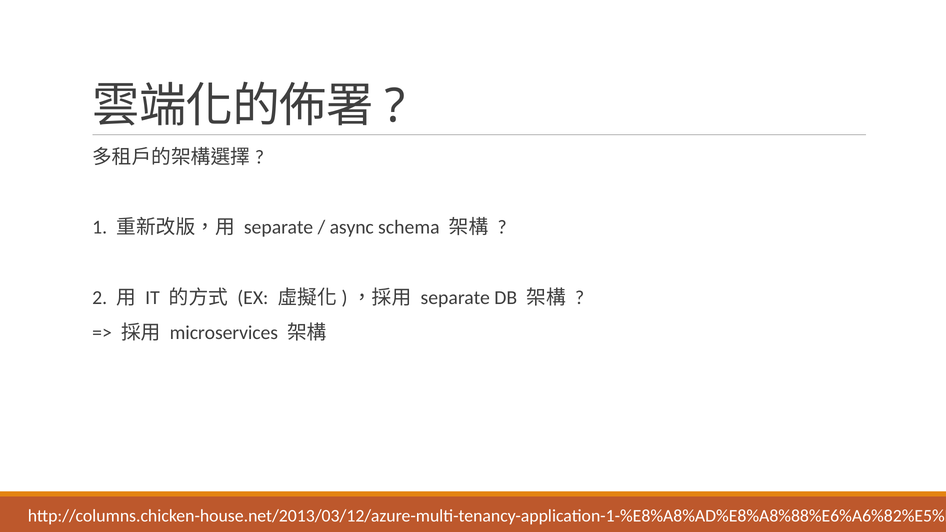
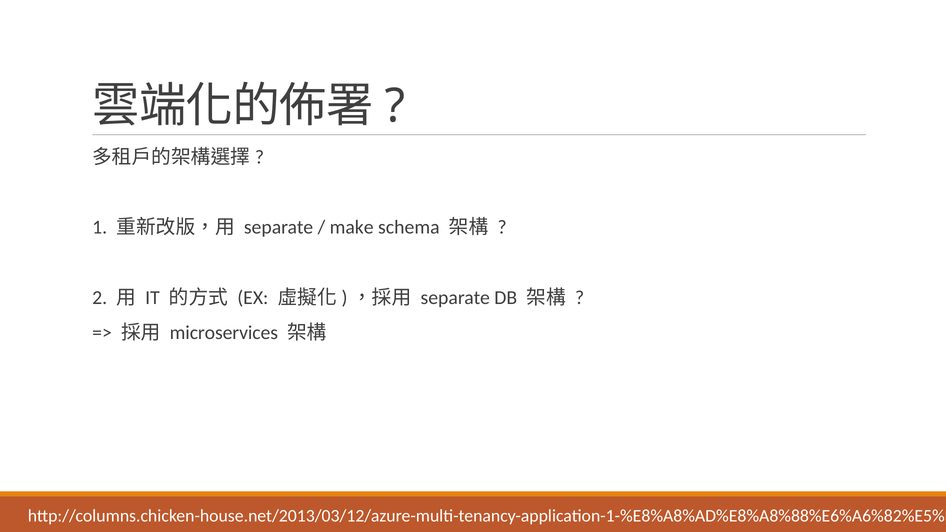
async: async -> make
